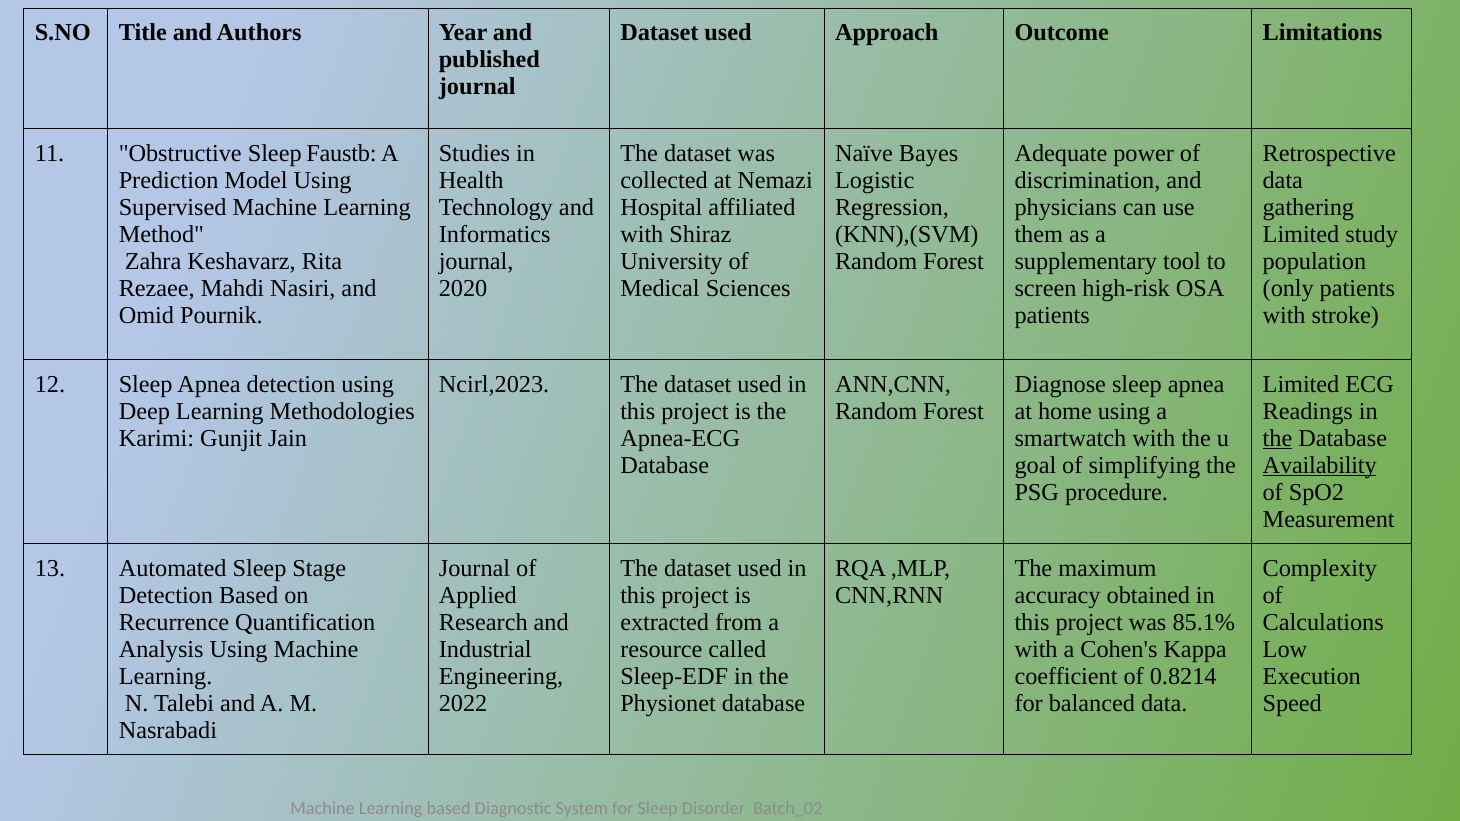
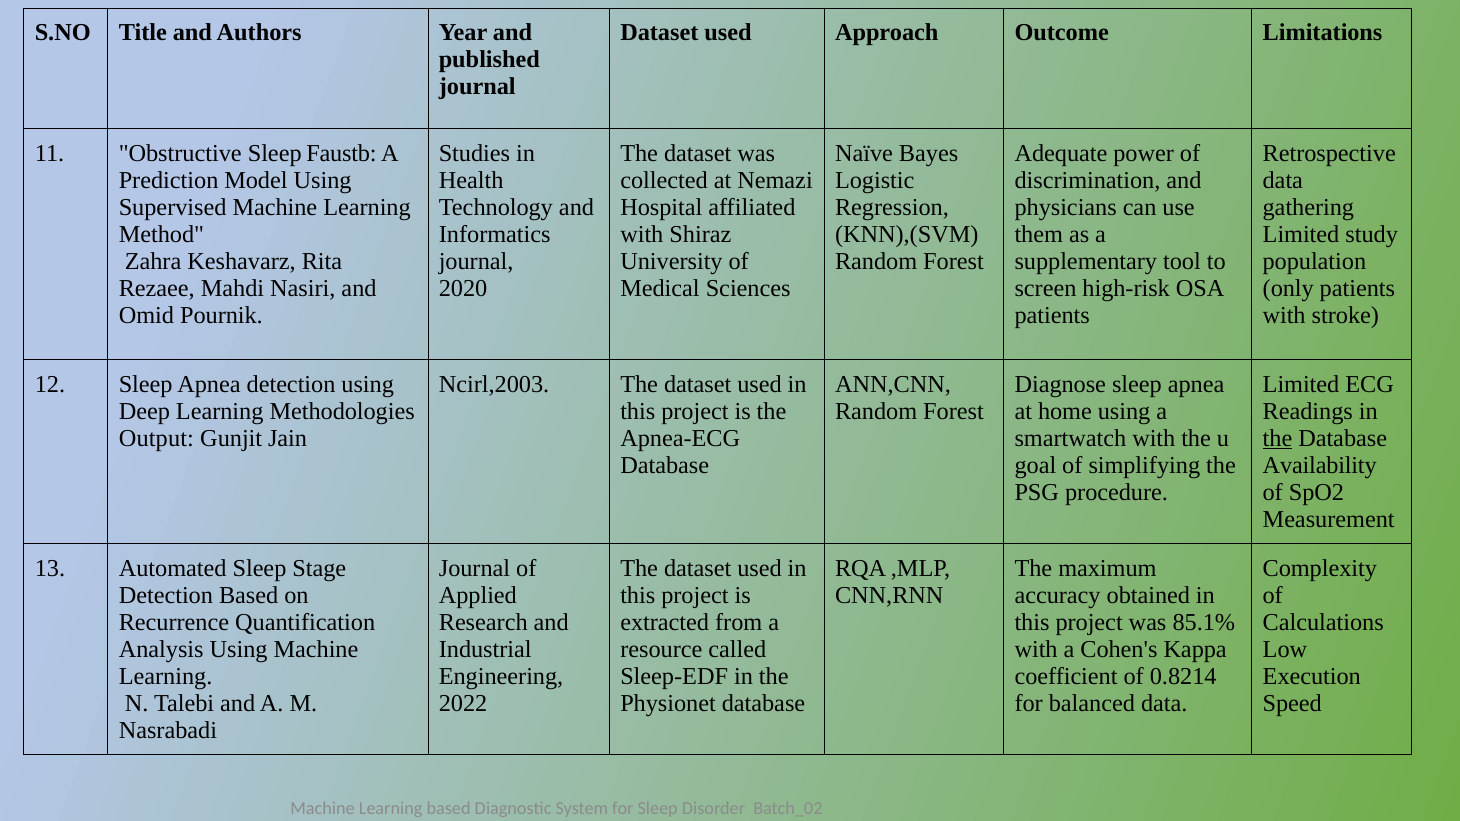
Ncirl,2023: Ncirl,2023 -> Ncirl,2003
Karimi: Karimi -> Output
Availability underline: present -> none
